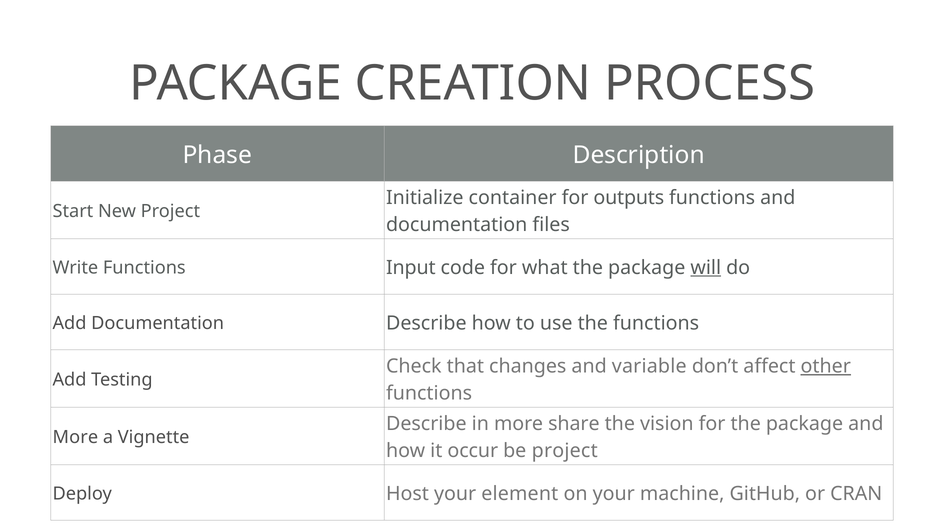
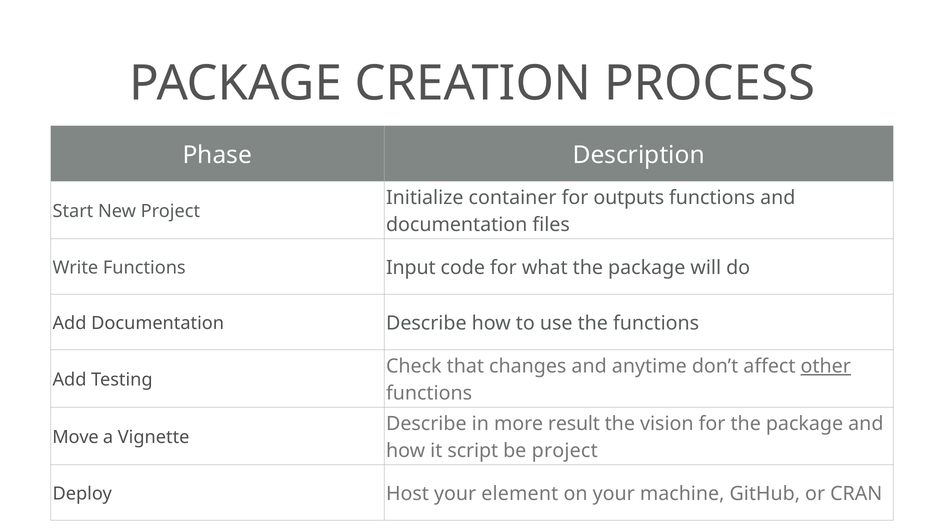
will underline: present -> none
variable: variable -> anytime
share: share -> result
More at (75, 437): More -> Move
occur: occur -> script
